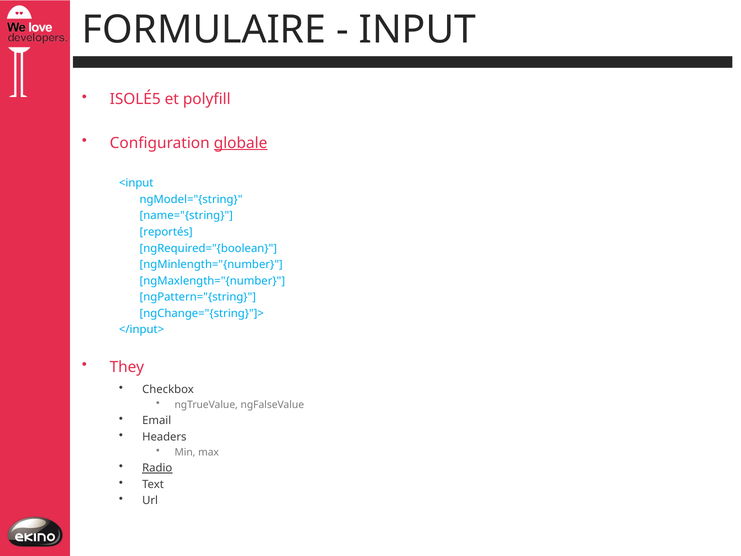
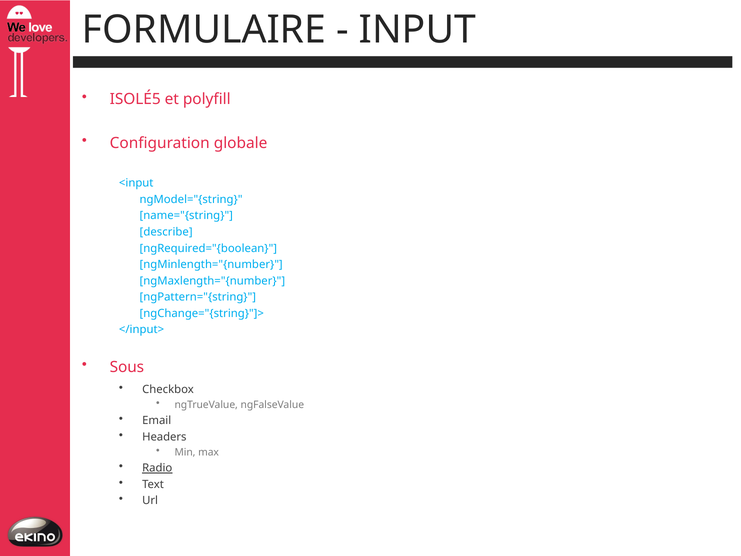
globale underline: present -> none
reportés: reportés -> describe
They: They -> Sous
